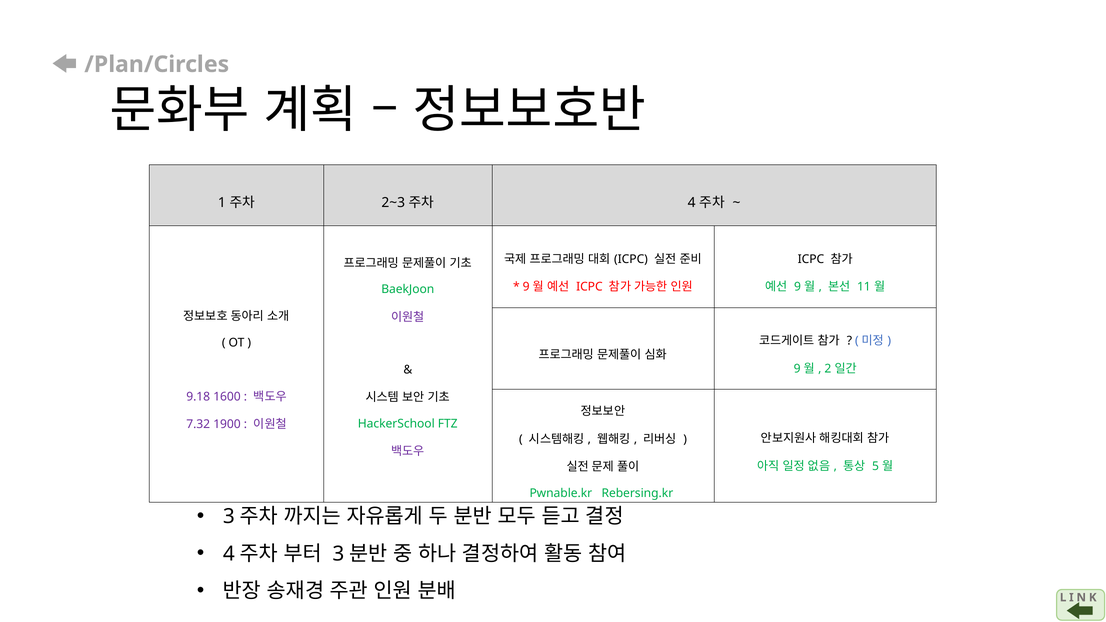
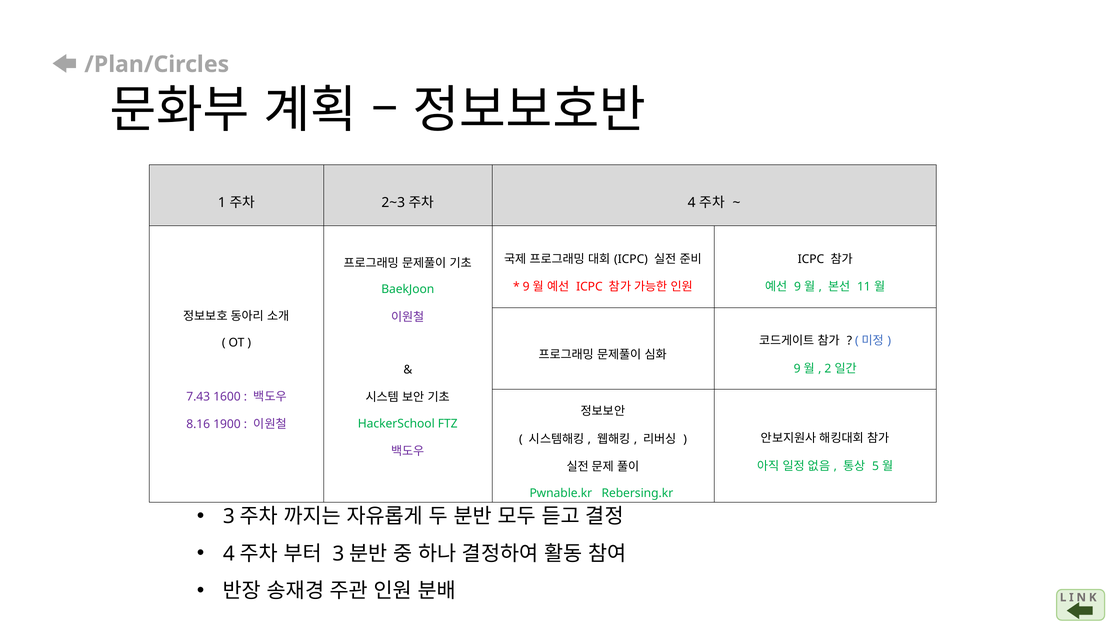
9.18: 9.18 -> 7.43
7.32: 7.32 -> 8.16
